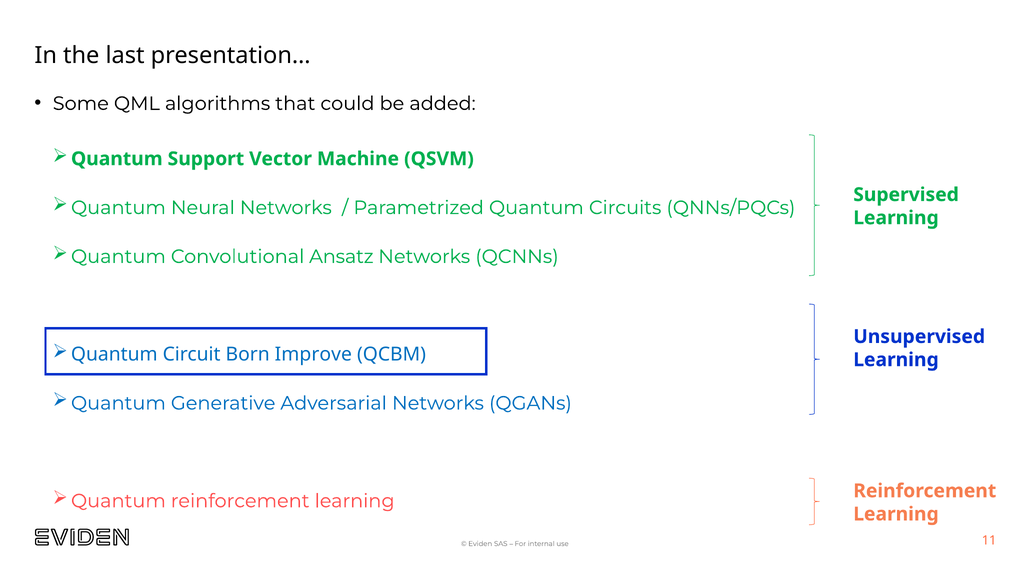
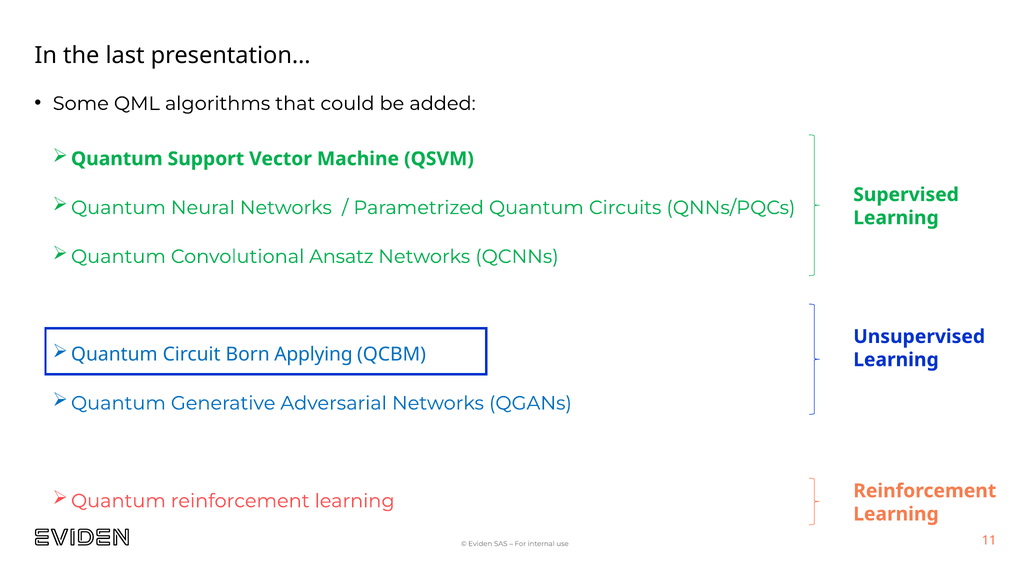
Improve: Improve -> Applying
